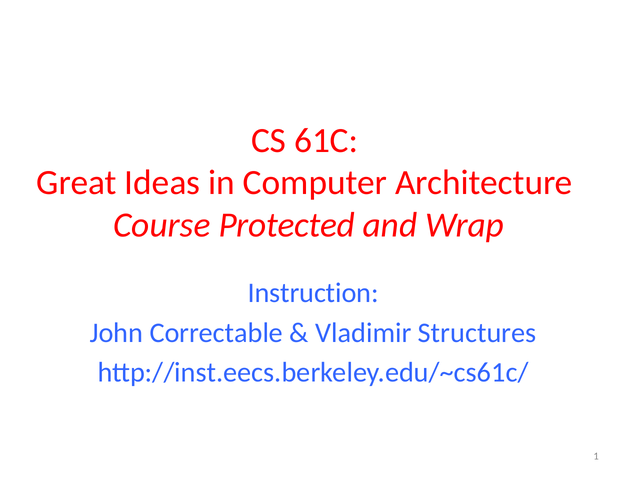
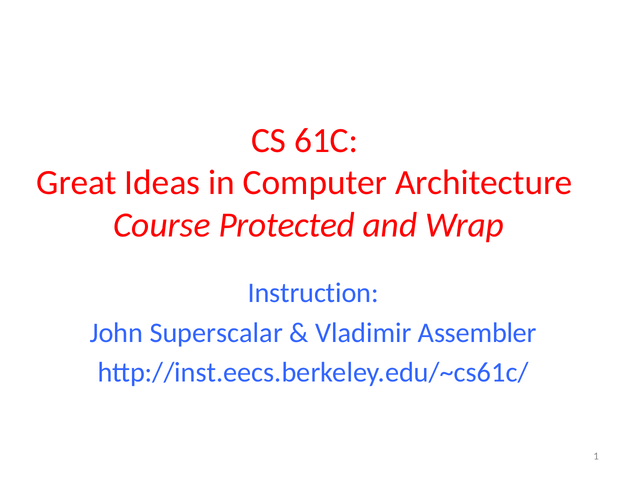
Correctable: Correctable -> Superscalar
Structures: Structures -> Assembler
